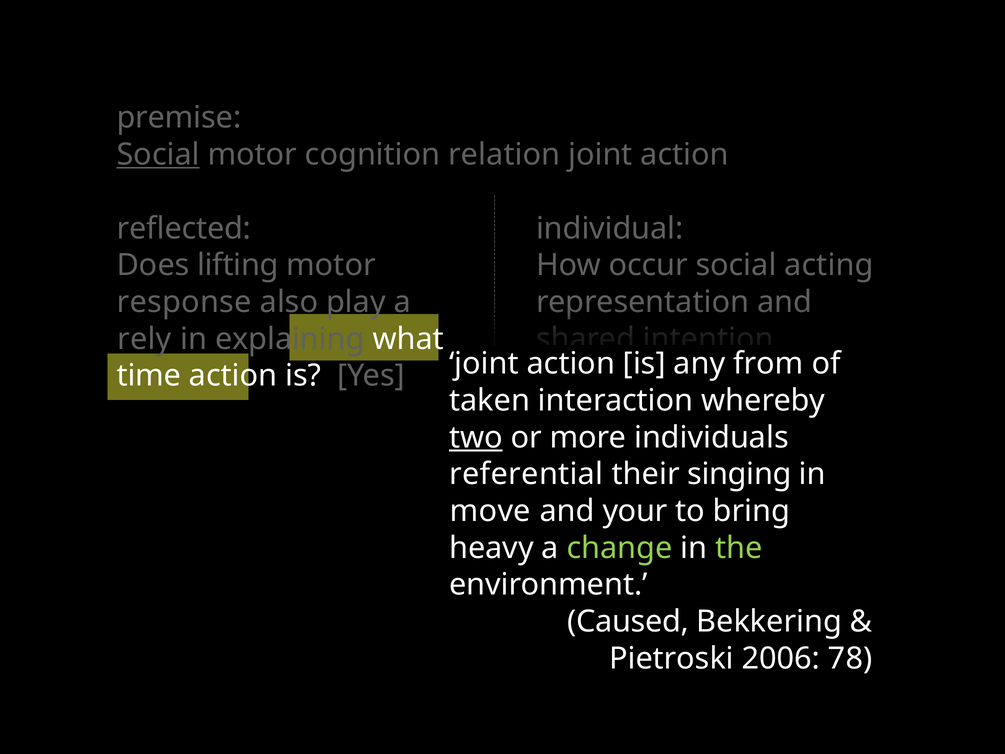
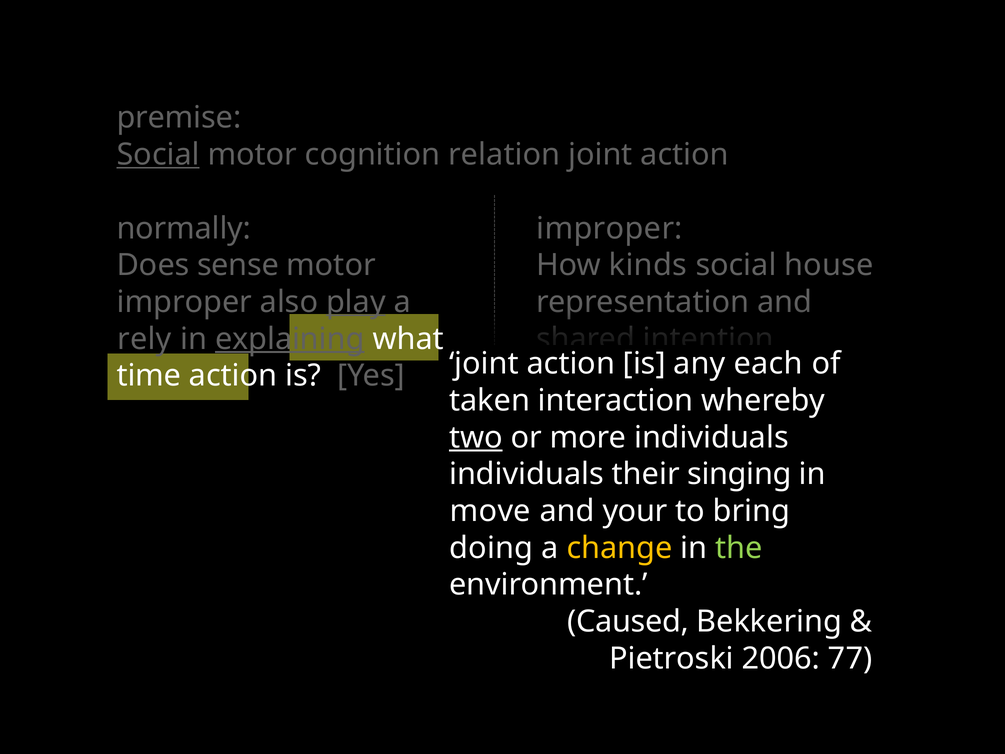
reﬂected: reﬂected -> normally
individual at (610, 228): individual -> improper
lifting: lifting -> sense
occur: occur -> kinds
acting: acting -> house
response at (184, 302): response -> improper
play underline: none -> present
explaining underline: none -> present
from: from -> each
referential at (526, 474): referential -> individuals
heavy: heavy -> doing
change colour: light green -> yellow
78: 78 -> 77
